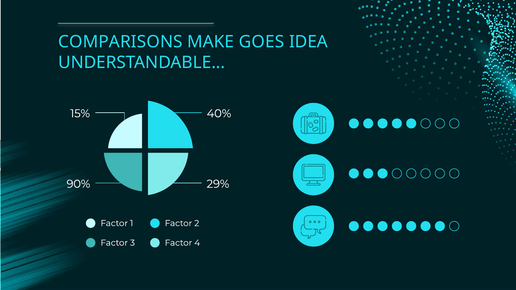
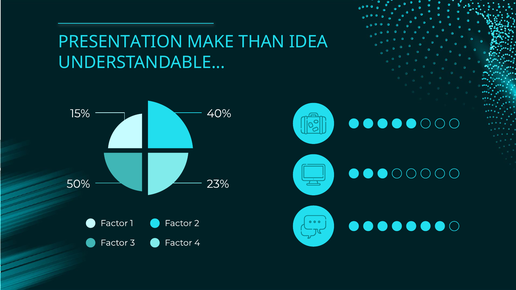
COMPARISONS: COMPARISONS -> PRESENTATION
GOES: GOES -> THAN
90%: 90% -> 50%
29%: 29% -> 23%
